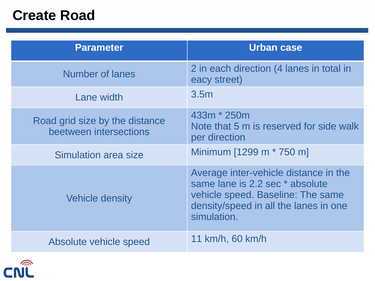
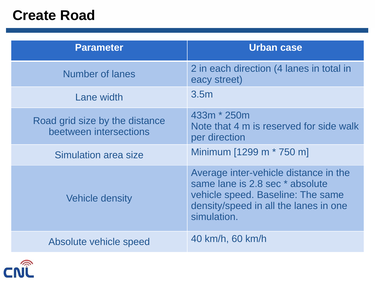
that 5: 5 -> 4
2.2: 2.2 -> 2.8
11: 11 -> 40
